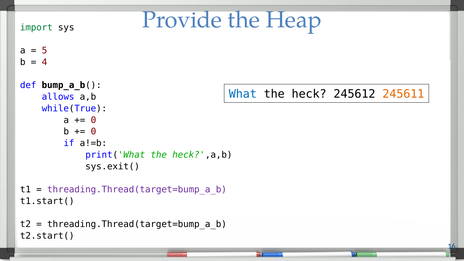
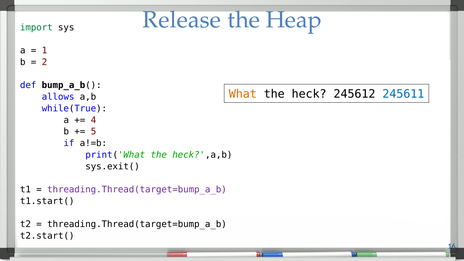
Provide: Provide -> Release
5: 5 -> 1
4: 4 -> 2
What colour: blue -> orange
245611 colour: orange -> blue
0 at (93, 120): 0 -> 4
0 at (93, 132): 0 -> 5
